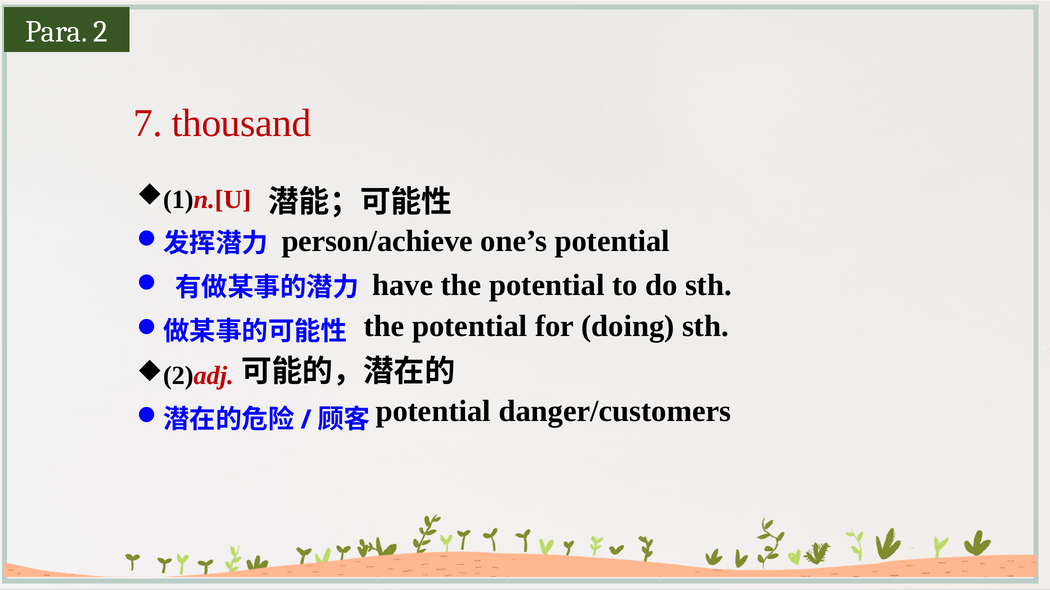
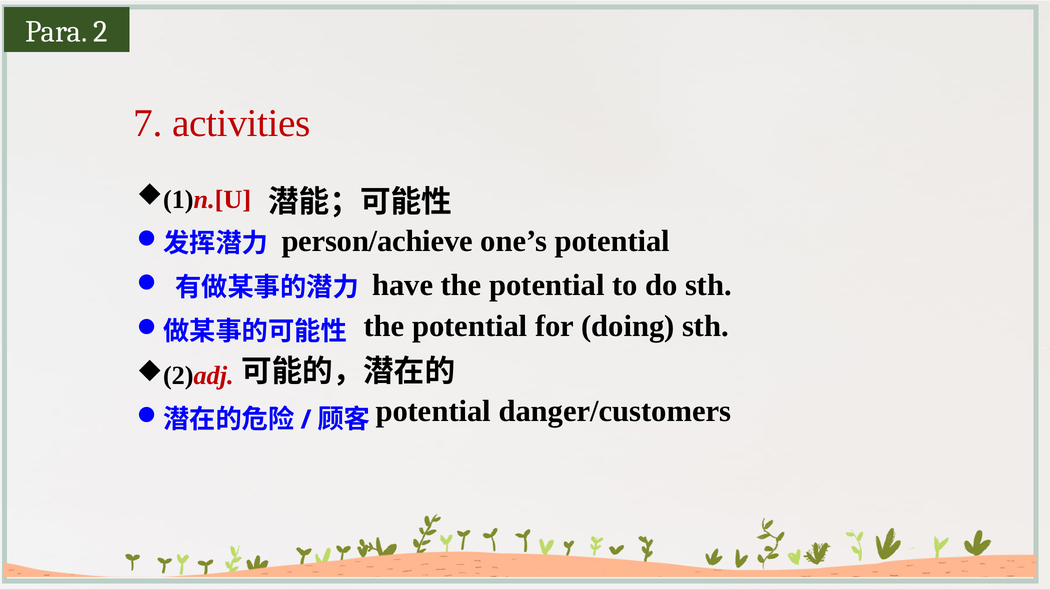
thousand: thousand -> activities
